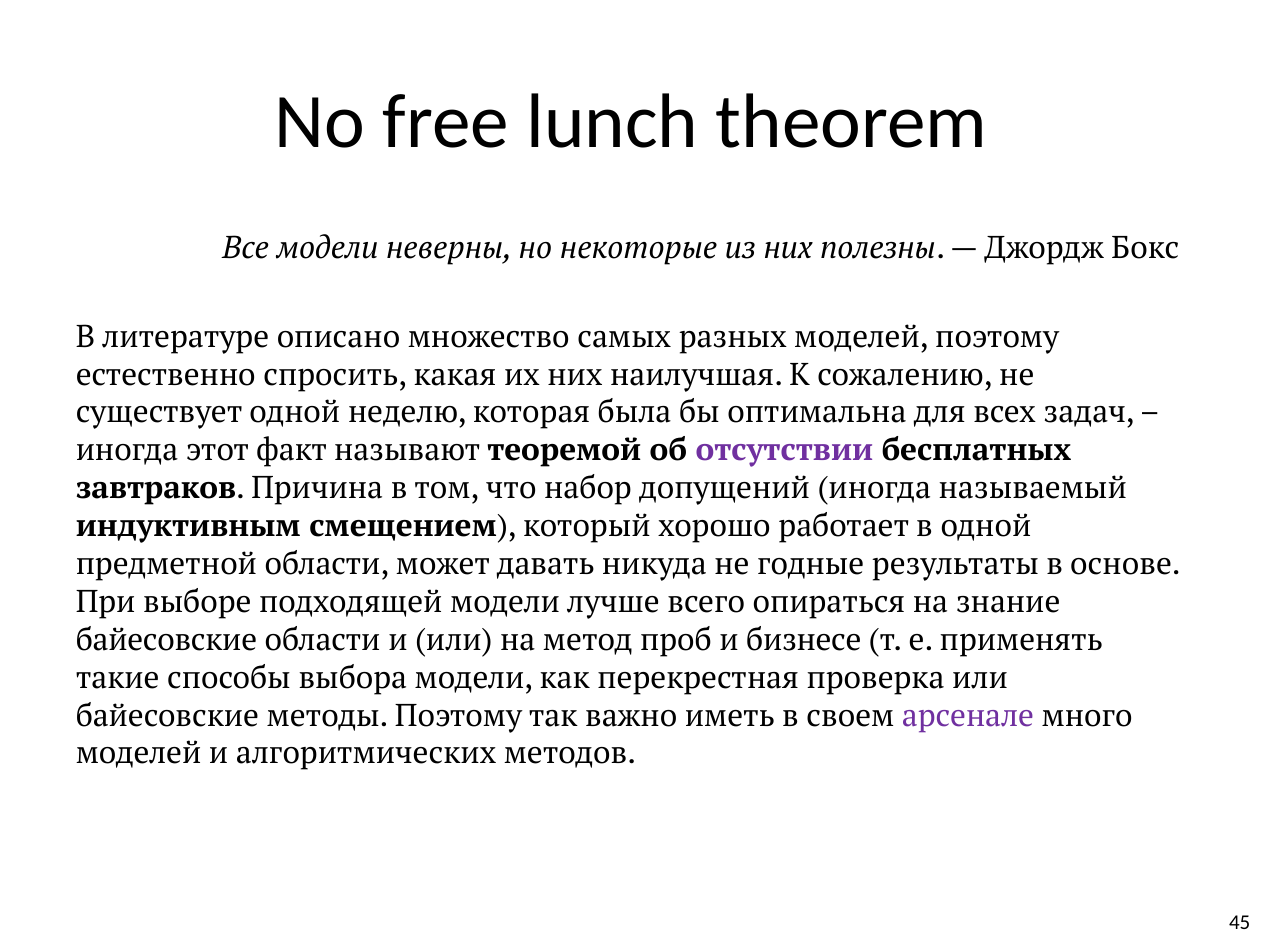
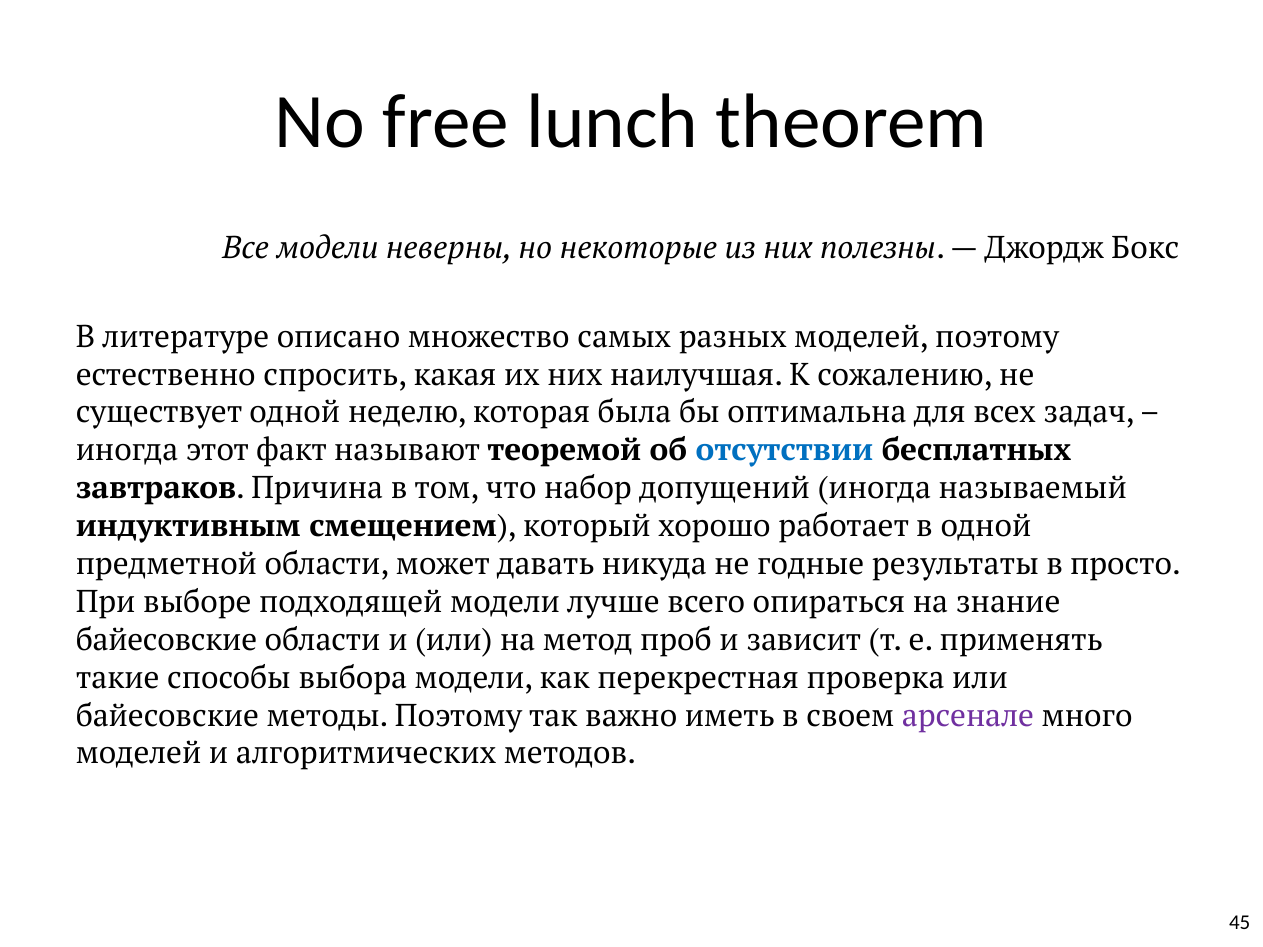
отсутствии colour: purple -> blue
основе: основе -> просто
бизнесе: бизнесе -> зависит
